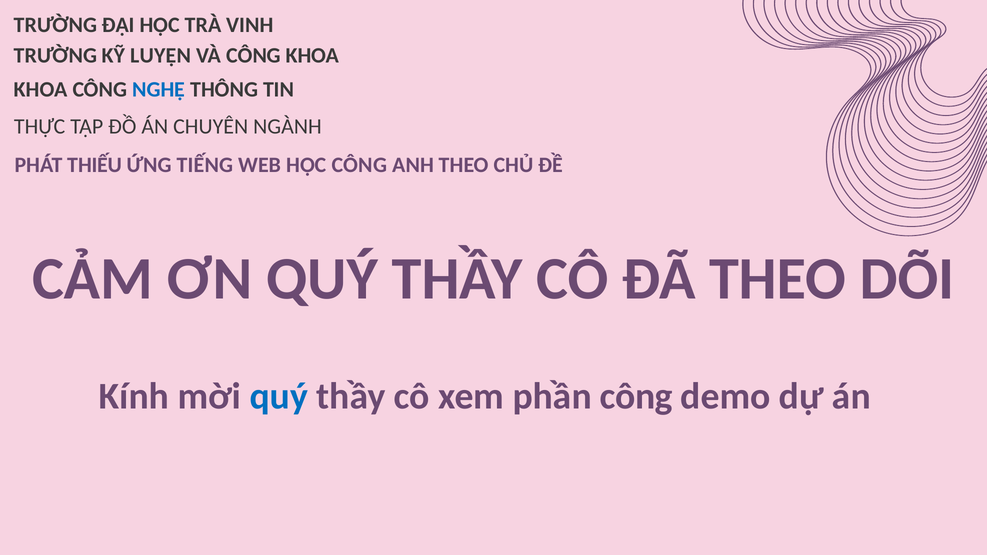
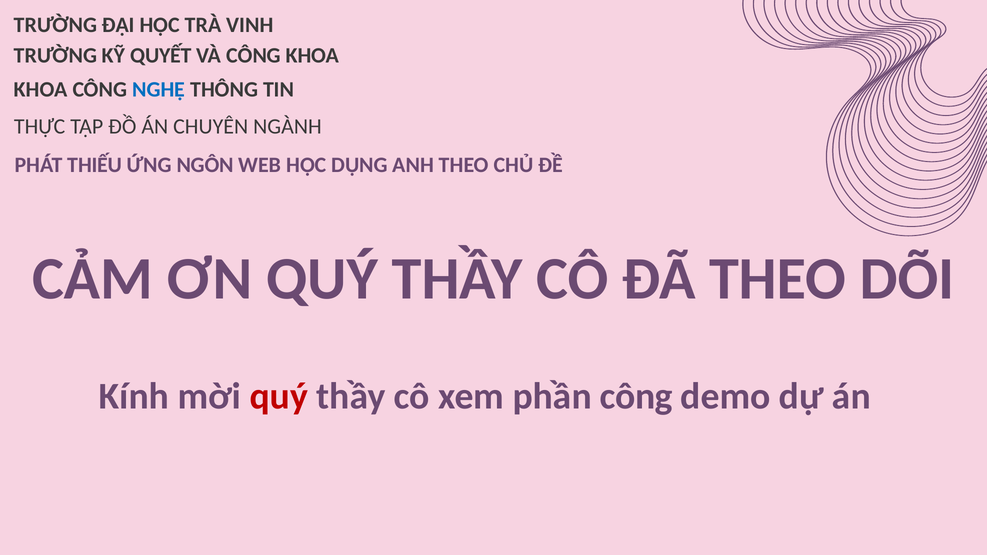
LUYỆN: LUYỆN -> QUYẾT
TIẾNG: TIẾNG -> NGÔN
HỌC CÔNG: CÔNG -> DỤNG
quý at (279, 397) colour: blue -> red
